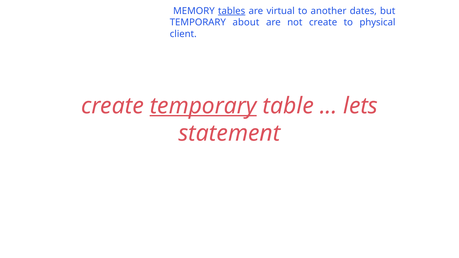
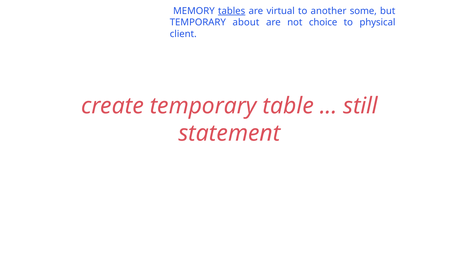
dates: dates -> some
not create: create -> choice
temporary at (203, 106) underline: present -> none
lets: lets -> still
